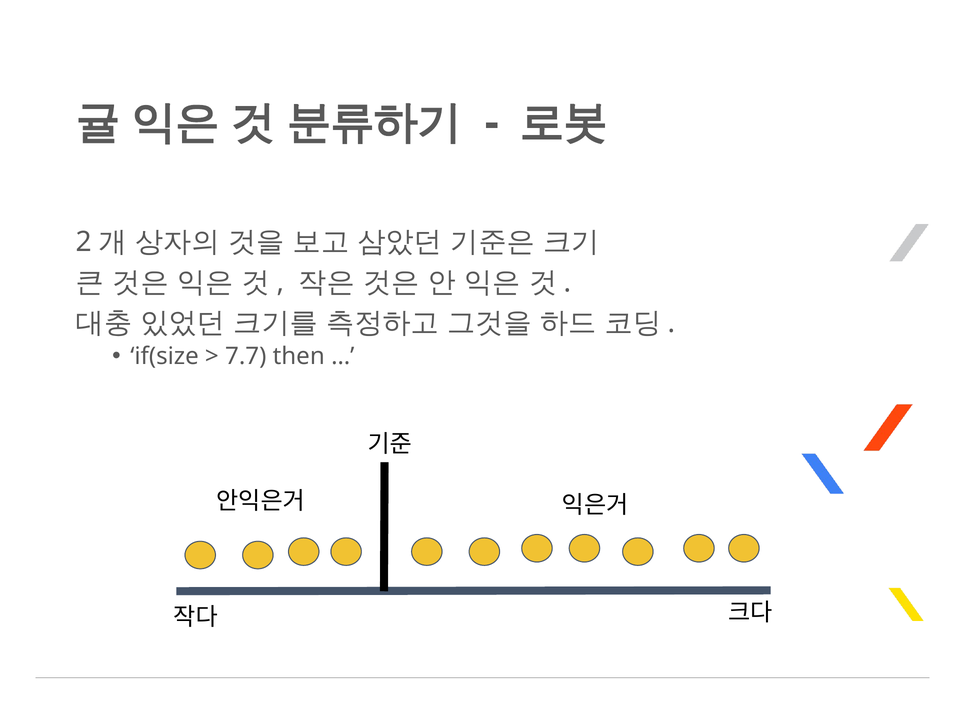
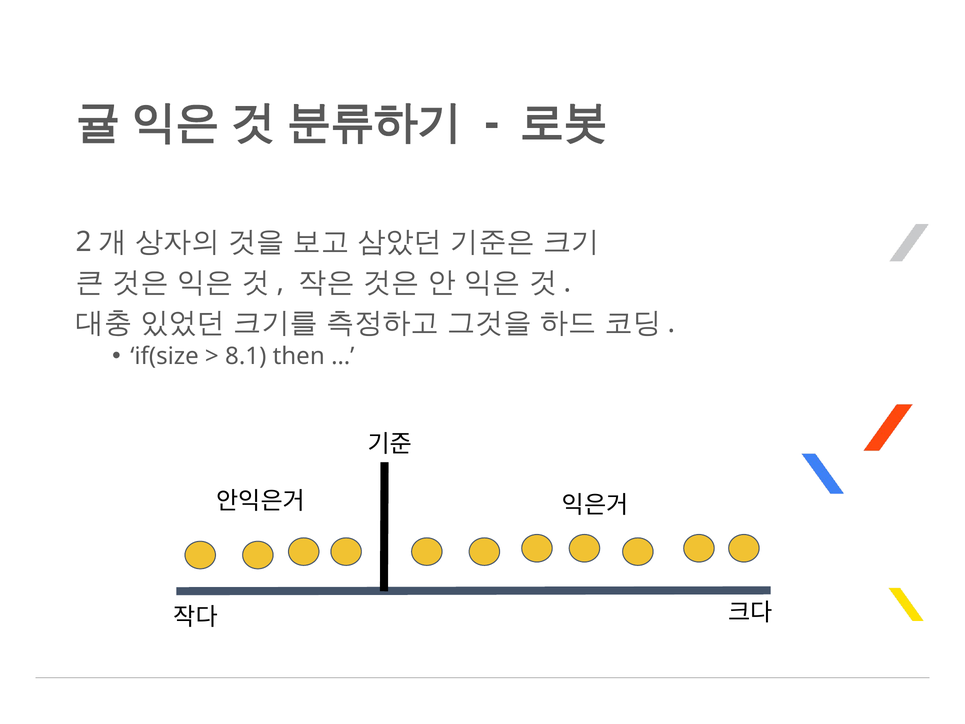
7.7: 7.7 -> 8.1
